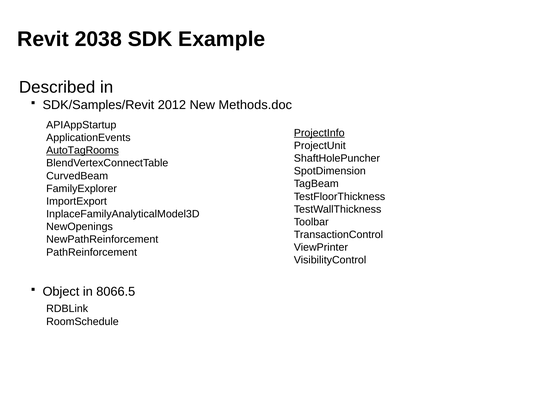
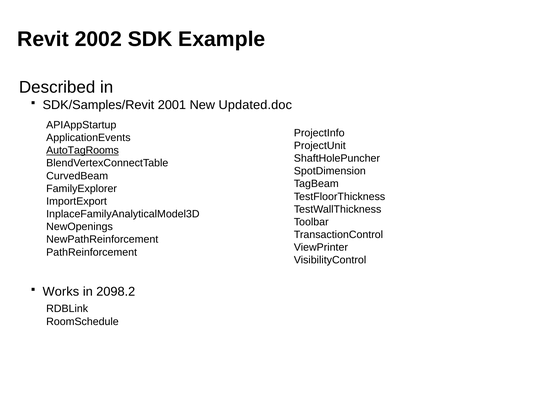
2038: 2038 -> 2002
2012: 2012 -> 2001
Methods.doc: Methods.doc -> Updated.doc
ProjectInfo underline: present -> none
Object: Object -> Works
8066.5: 8066.5 -> 2098.2
